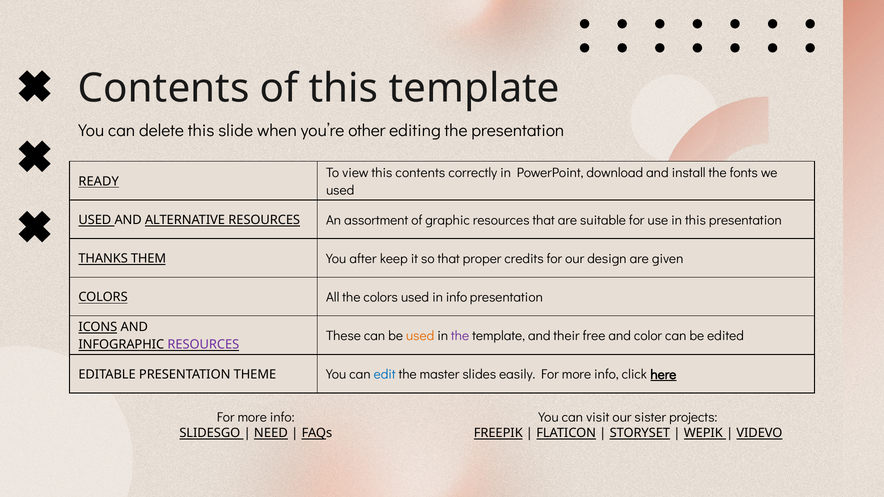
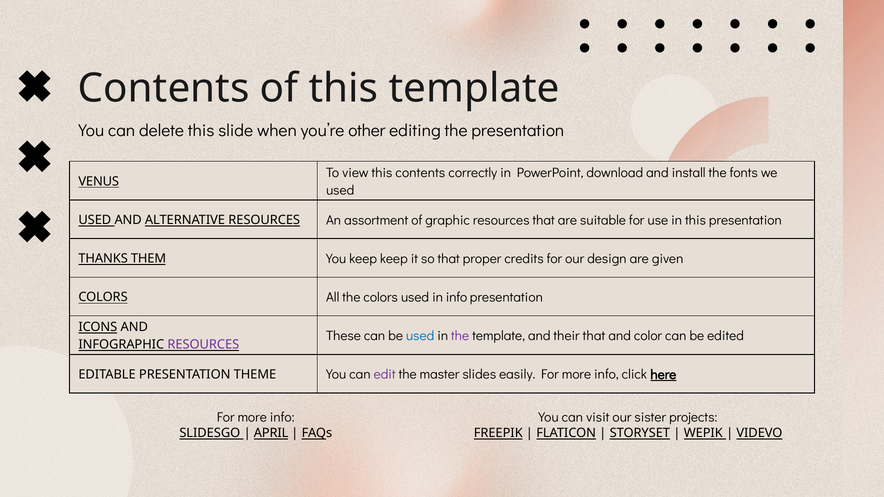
READY: READY -> VENUS
You after: after -> keep
used at (420, 336) colour: orange -> blue
their free: free -> that
edit colour: blue -> purple
NEED: NEED -> APRIL
